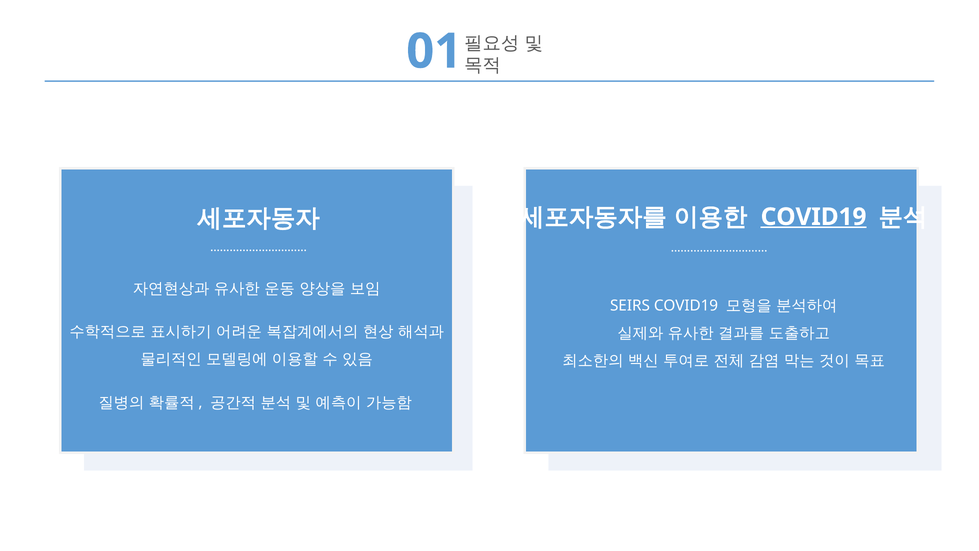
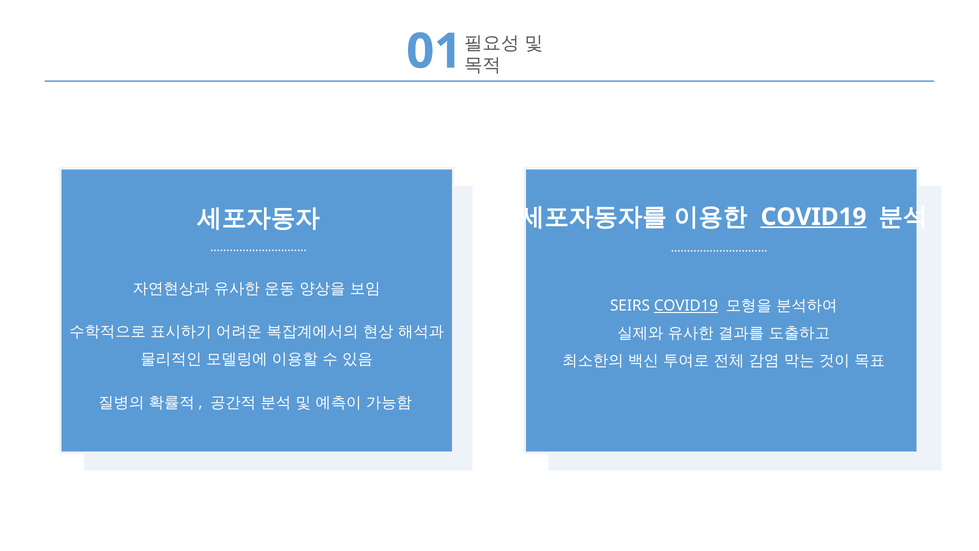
COVID19 at (686, 306) underline: none -> present
